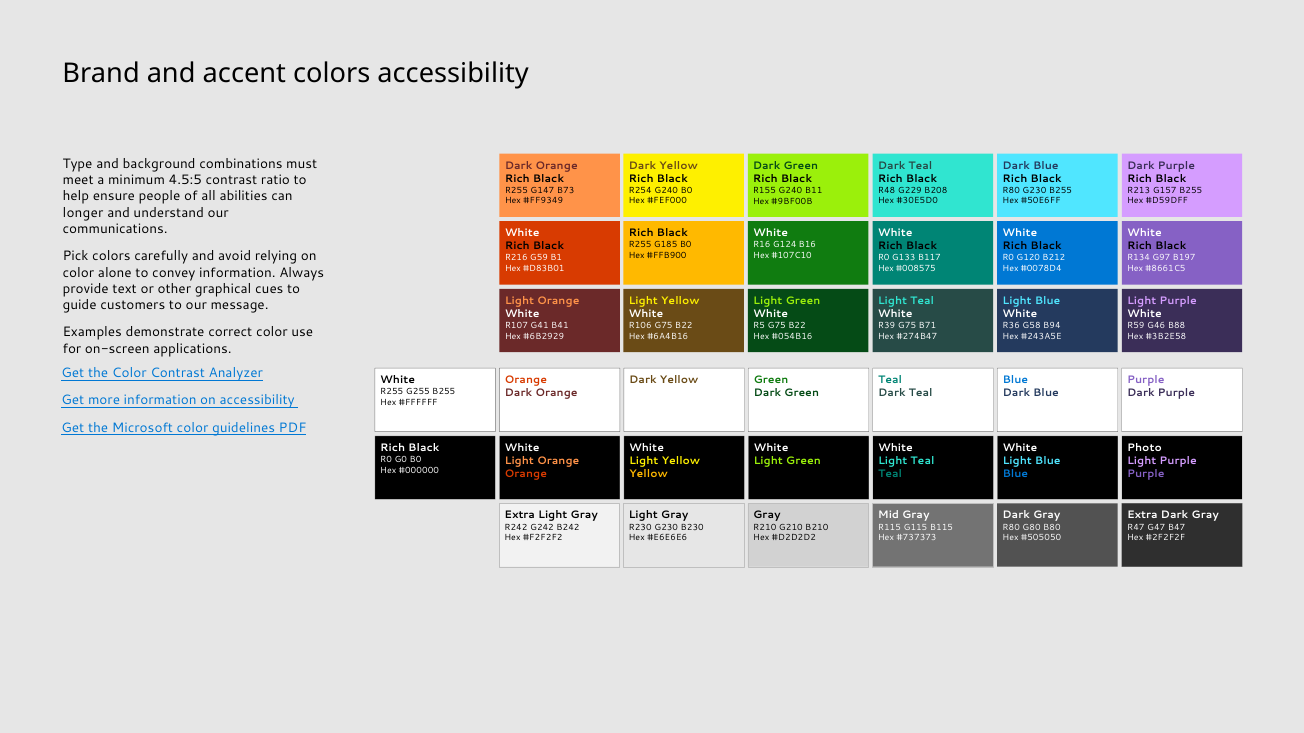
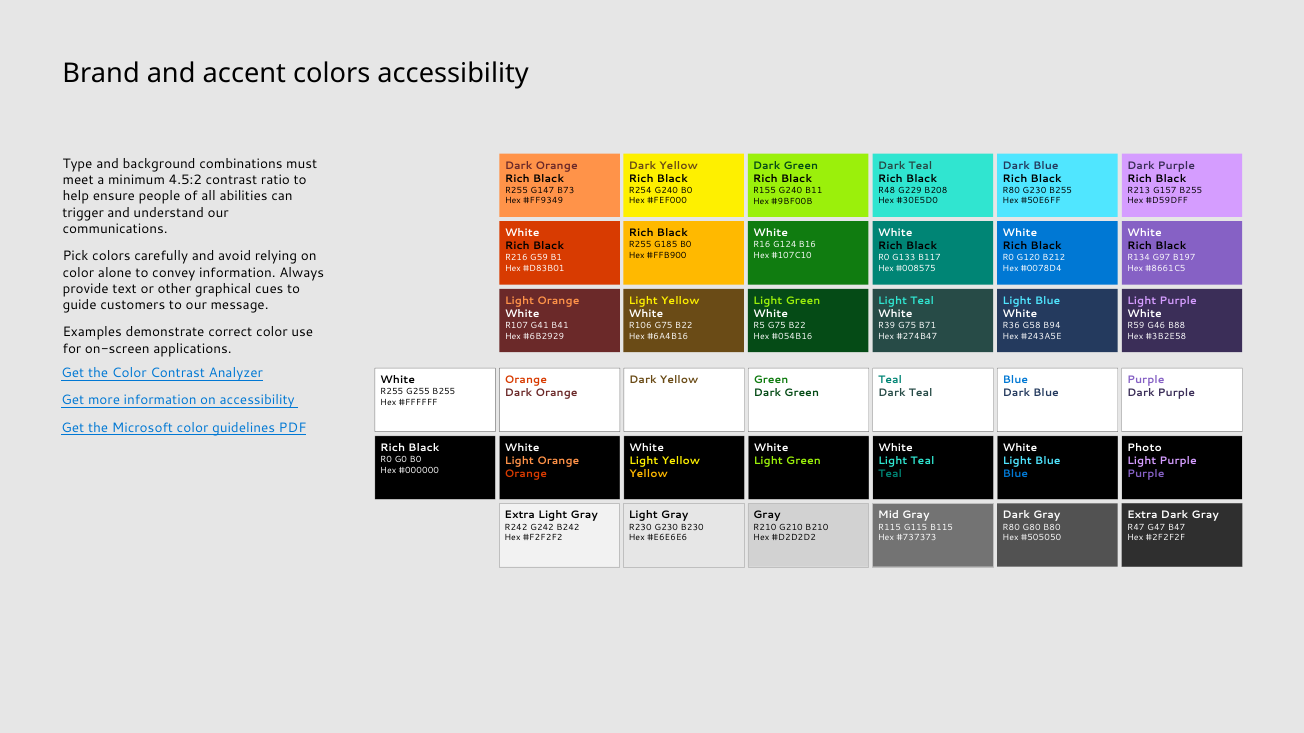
4.5:5: 4.5:5 -> 4.5:2
longer: longer -> trigger
